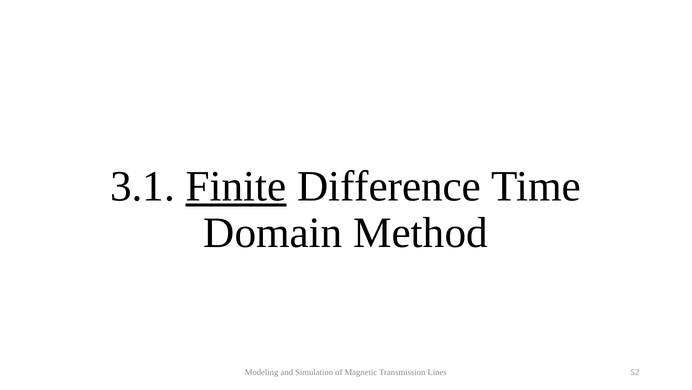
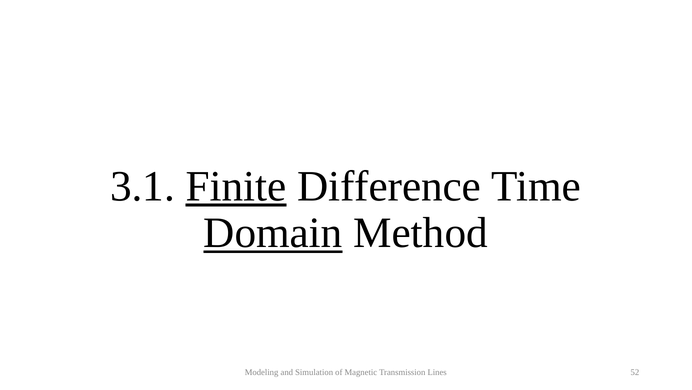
Domain underline: none -> present
